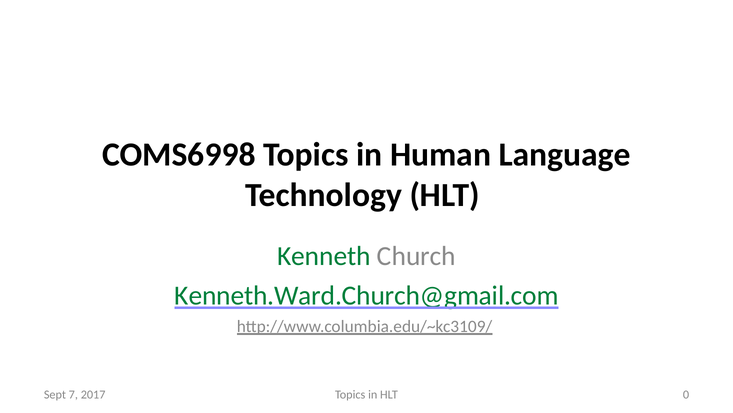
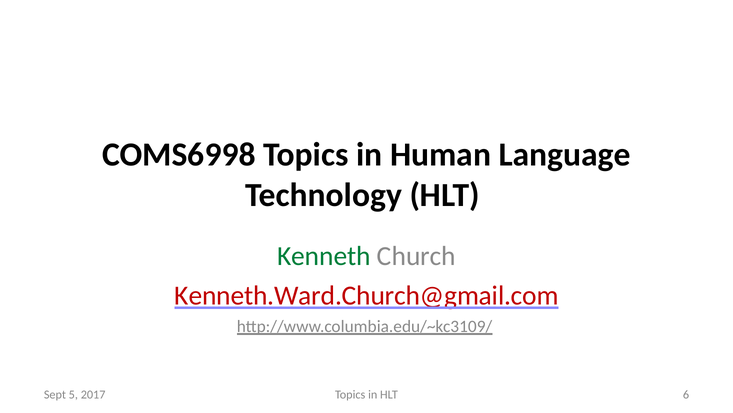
Kenneth.Ward.Church@gmail.com colour: green -> red
0: 0 -> 6
7: 7 -> 5
